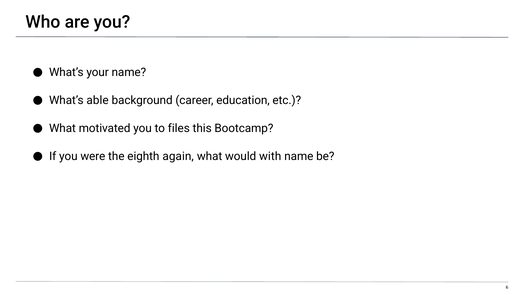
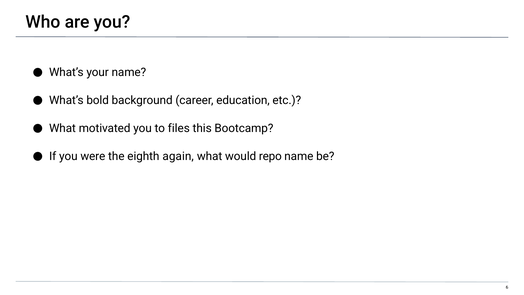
able: able -> bold
with: with -> repo
